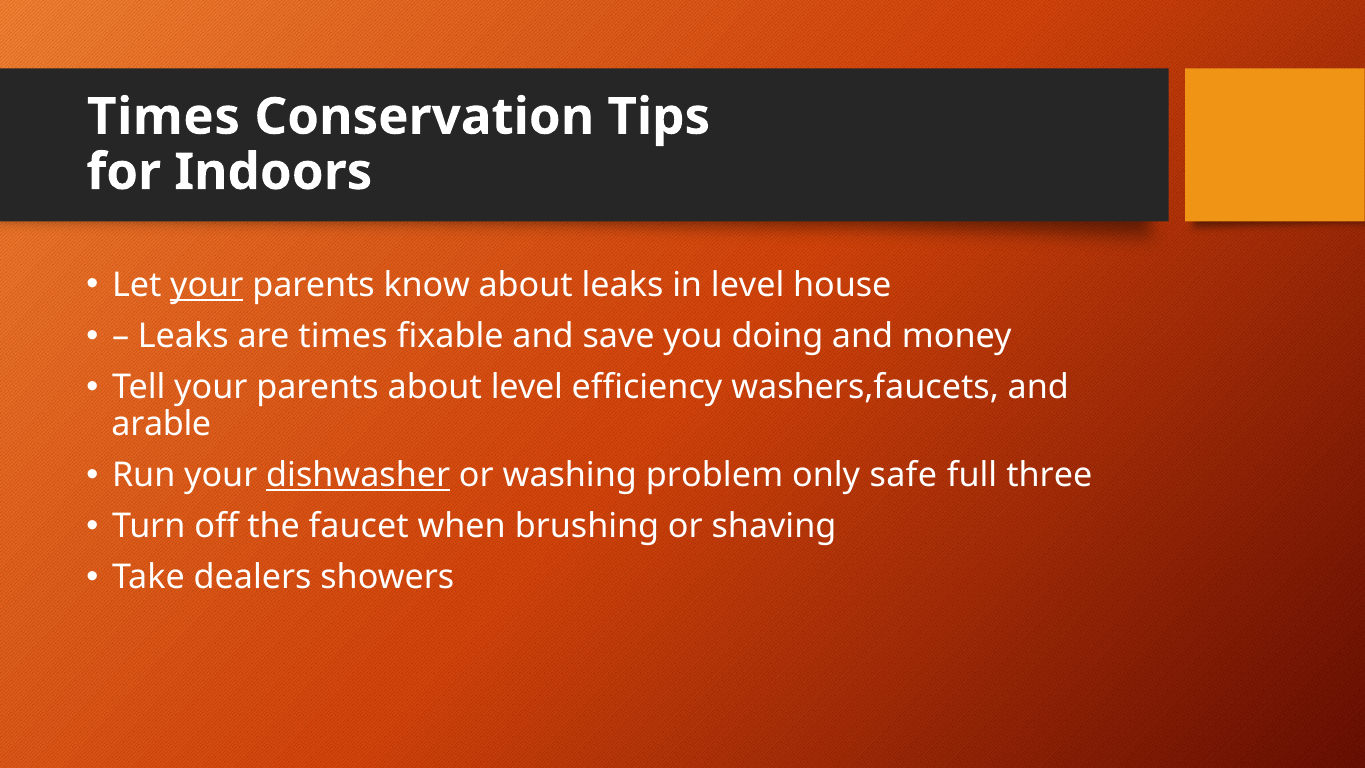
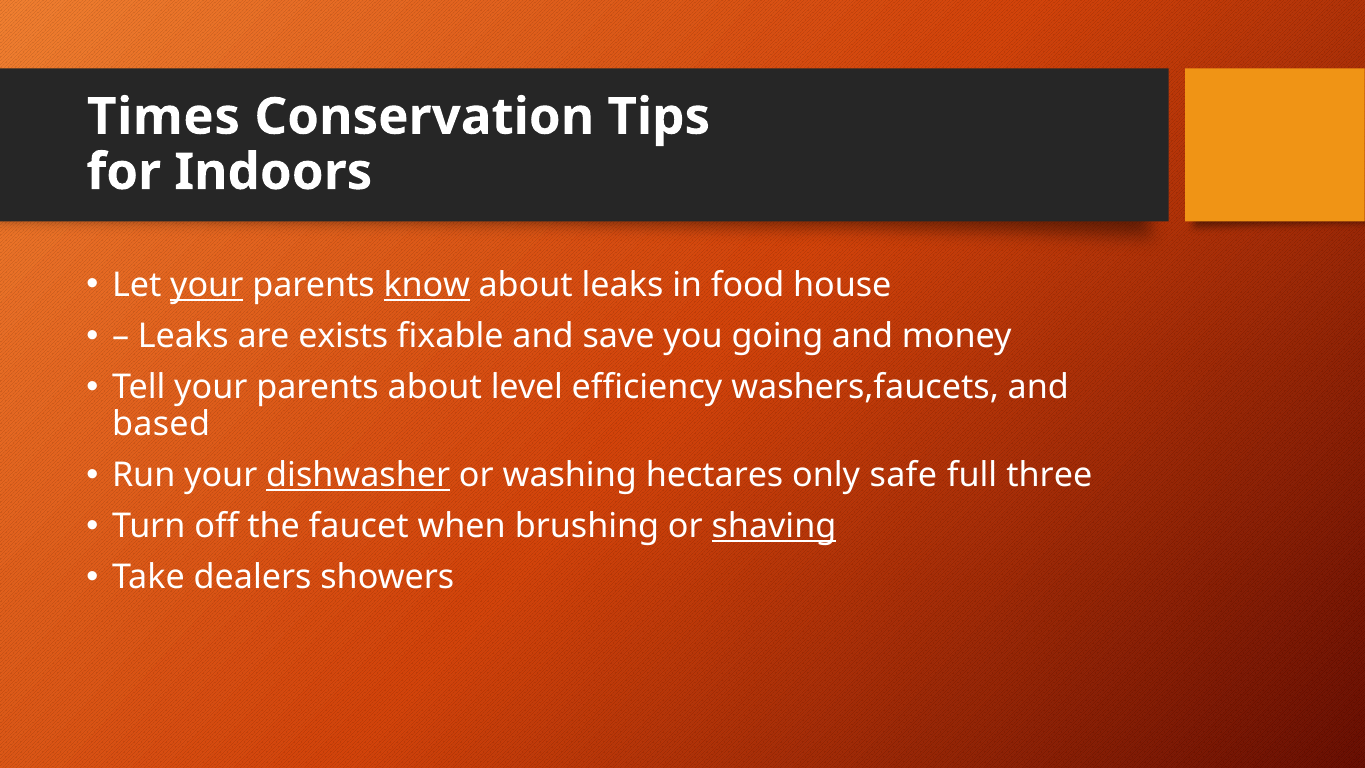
know underline: none -> present
in level: level -> food
are times: times -> exists
doing: doing -> going
arable: arable -> based
problem: problem -> hectares
shaving underline: none -> present
